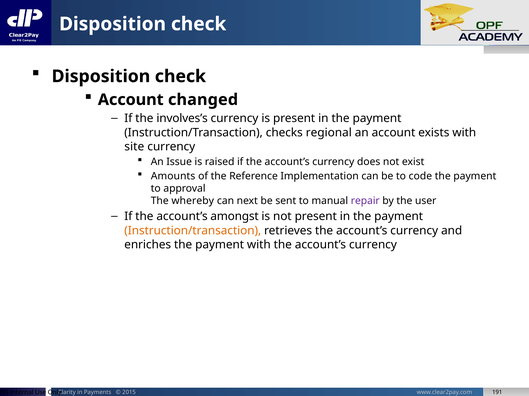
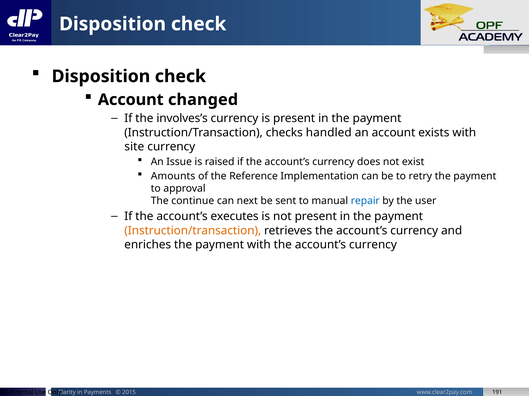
regional: regional -> handled
code: code -> retry
whereby: whereby -> continue
repair colour: purple -> blue
amongst: amongst -> executes
